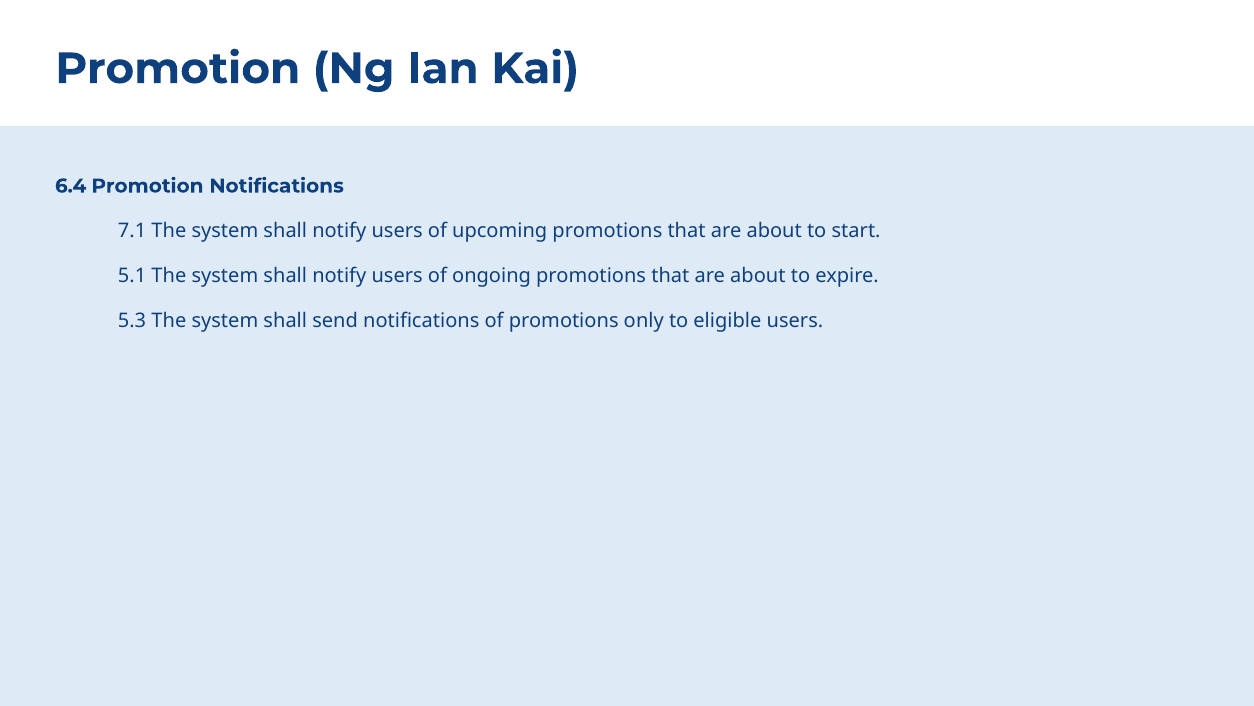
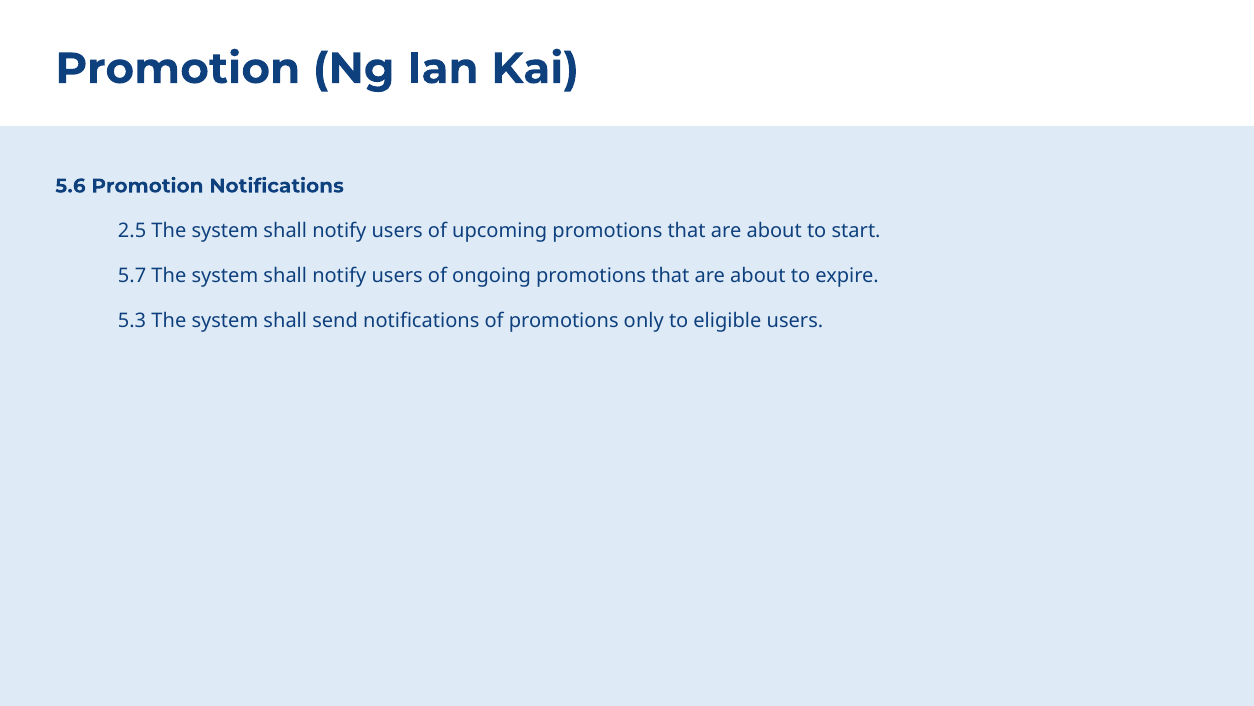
6.4: 6.4 -> 5.6
7.1: 7.1 -> 2.5
5.1: 5.1 -> 5.7
